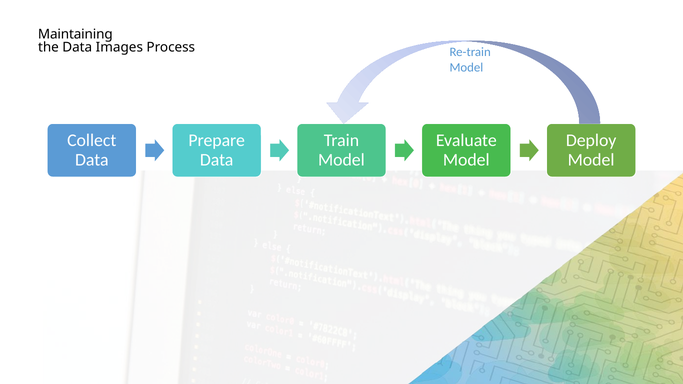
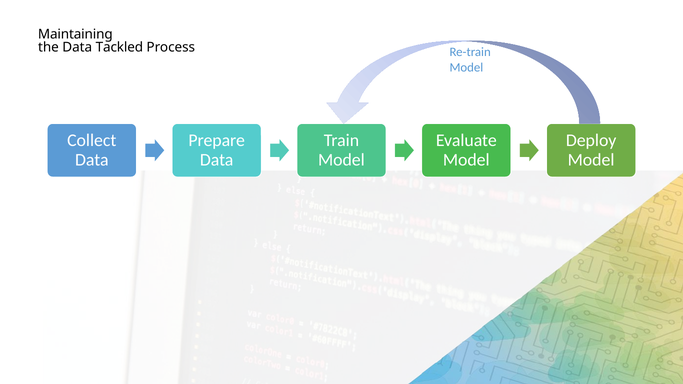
Images: Images -> Tackled
